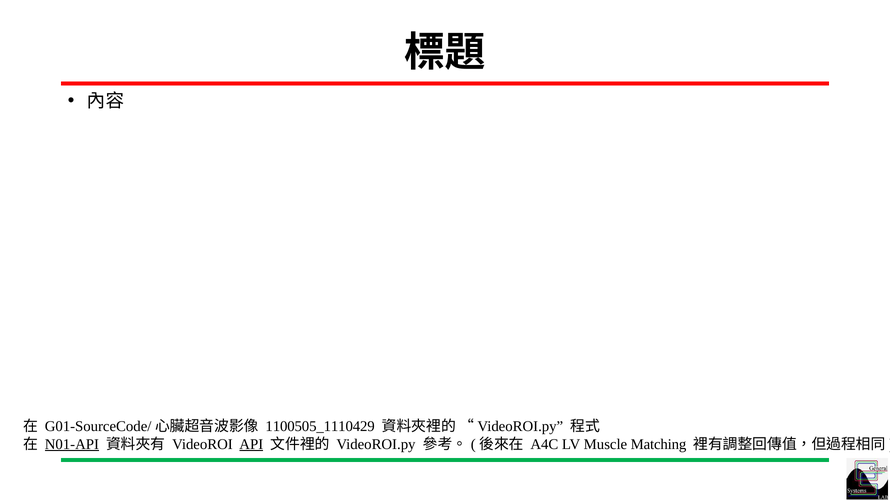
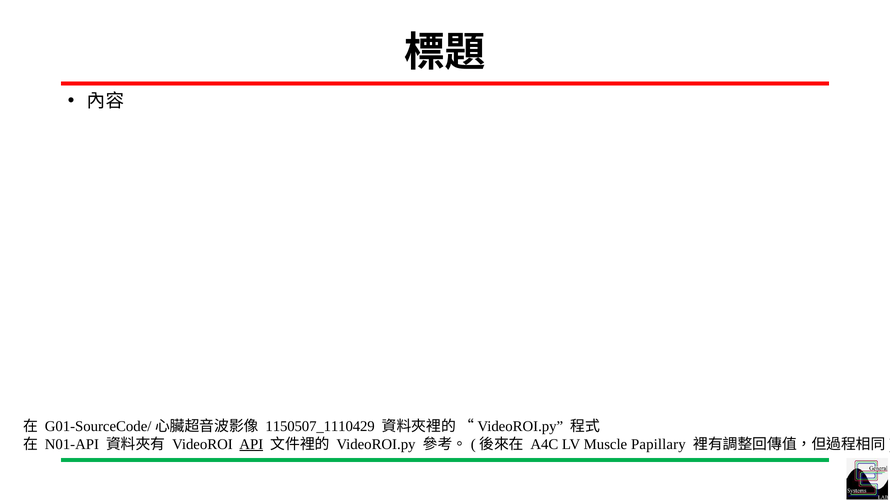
1100505_1110429: 1100505_1110429 -> 1150507_1110429
N01-API underline: present -> none
Matching: Matching -> Papillary
